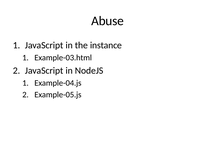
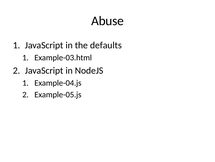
instance: instance -> defaults
